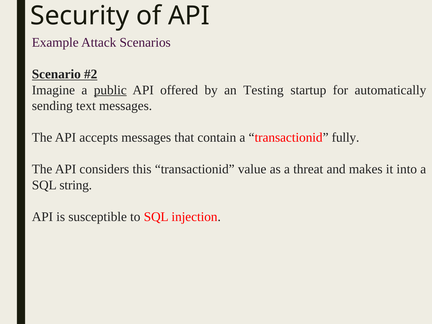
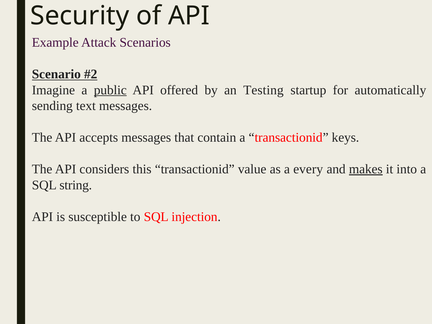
fully: fully -> keys
threat: threat -> every
makes underline: none -> present
